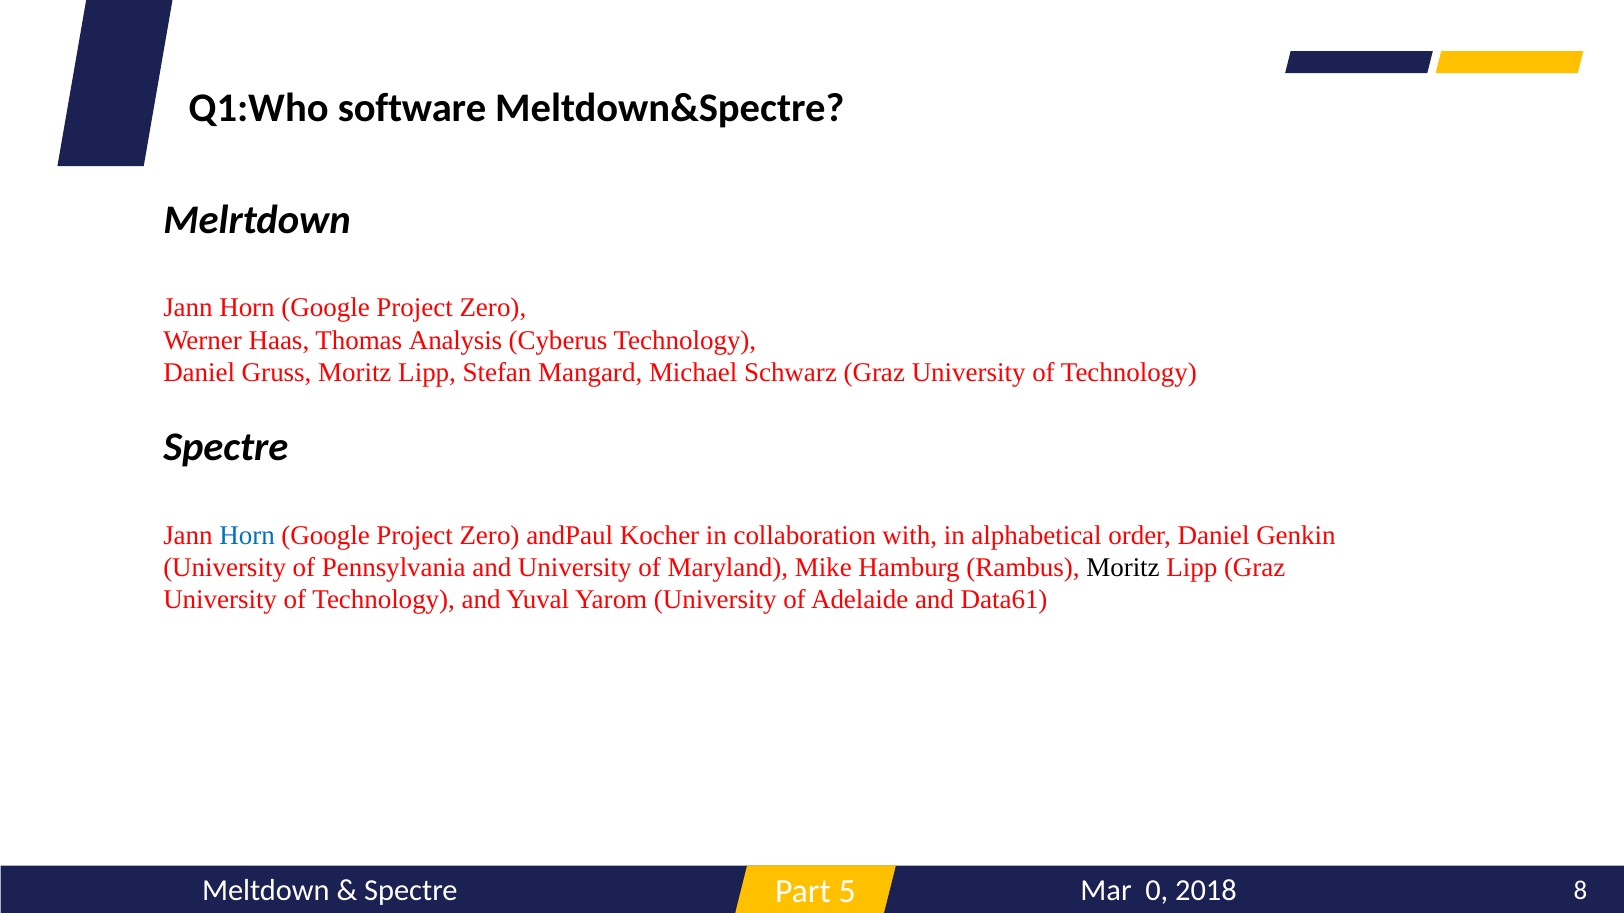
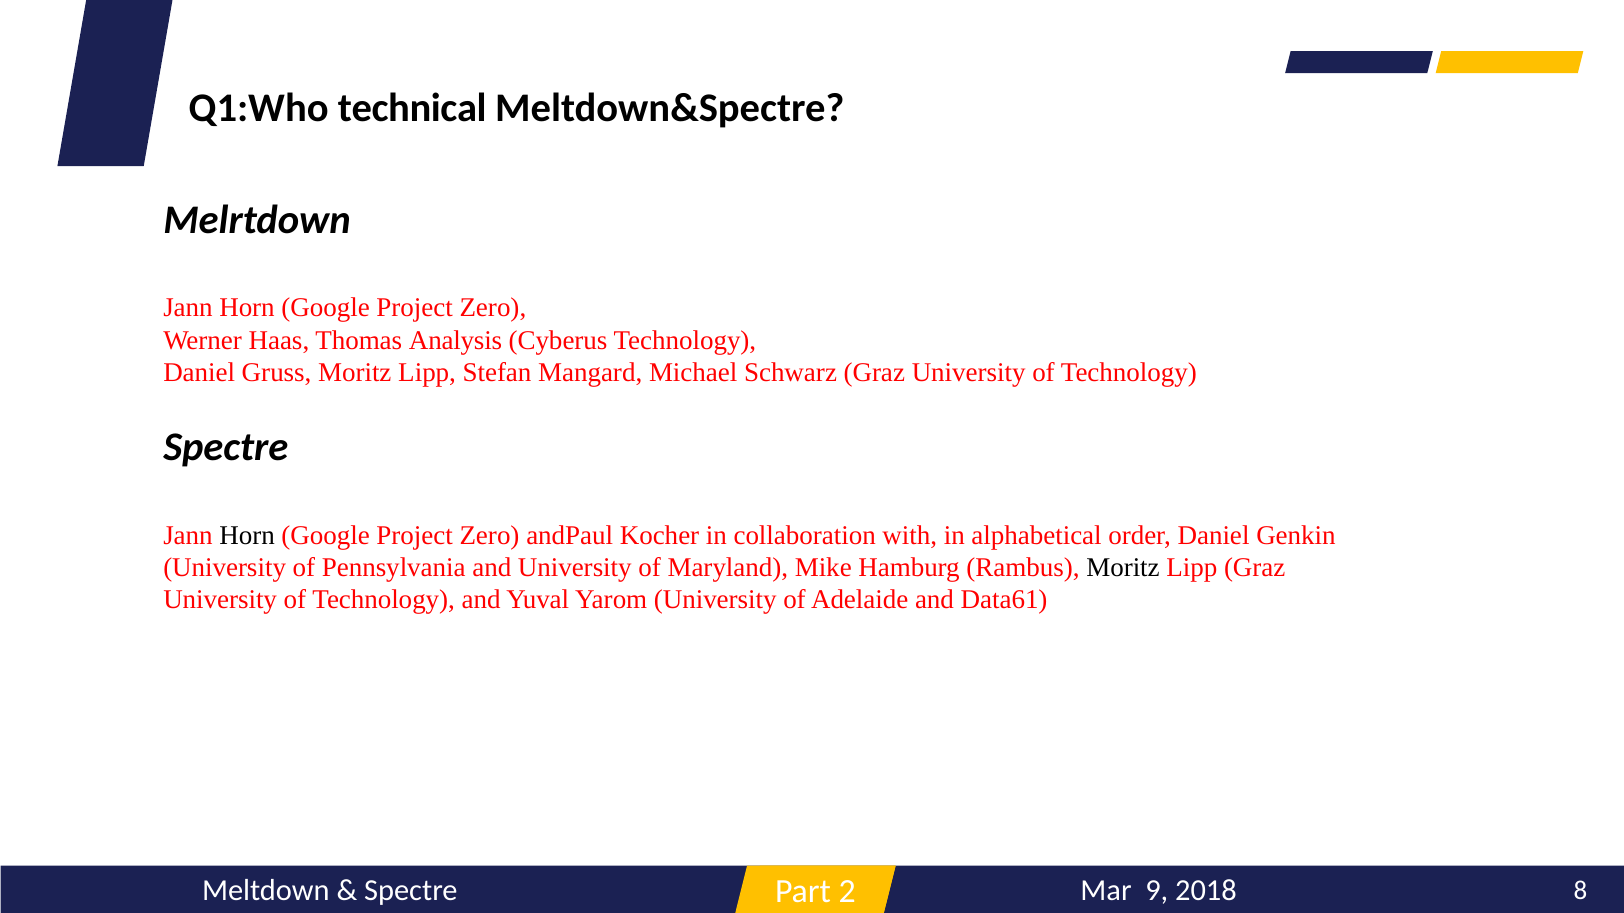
software: software -> technical
Horn at (247, 535) colour: blue -> black
5: 5 -> 2
0: 0 -> 9
